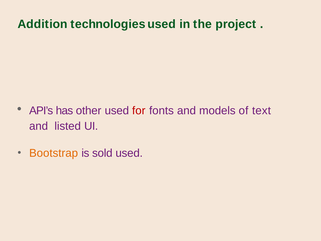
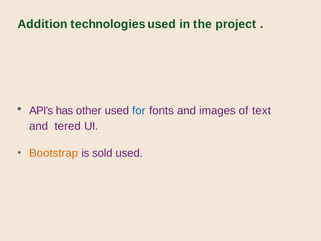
for colour: red -> blue
models: models -> images
listed: listed -> tered
